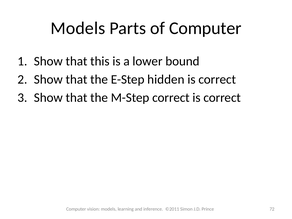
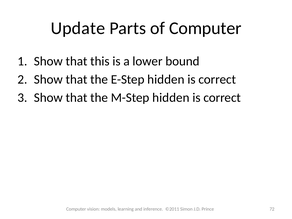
Models at (78, 28): Models -> Update
M-Step correct: correct -> hidden
